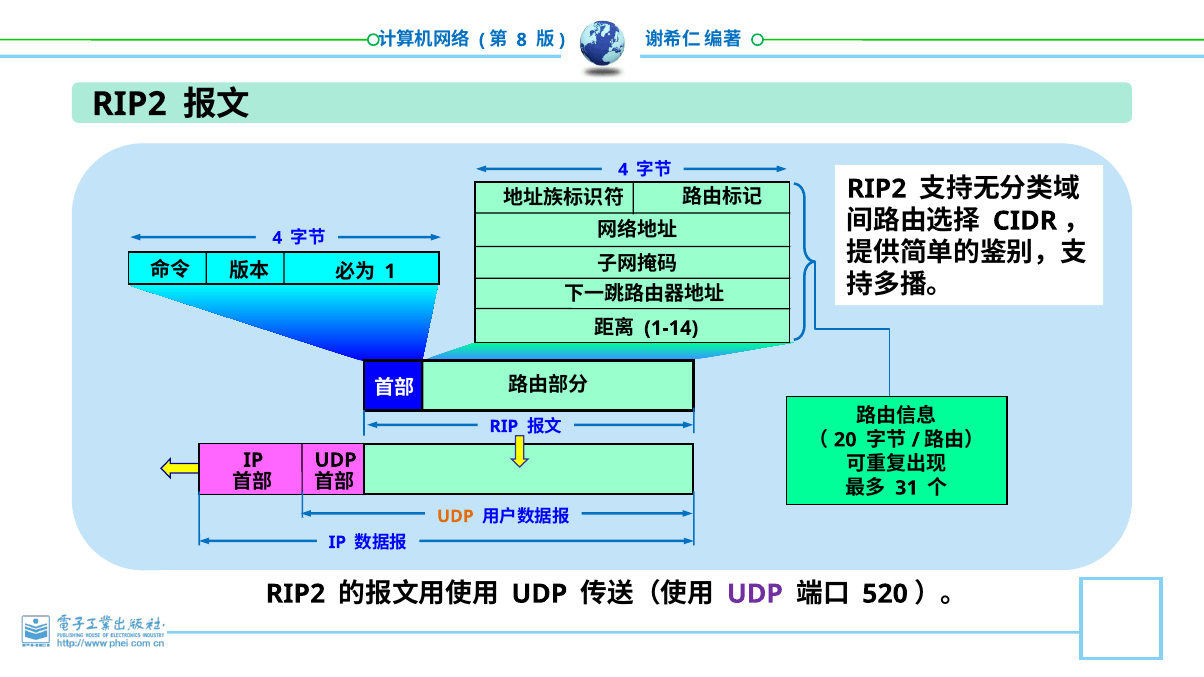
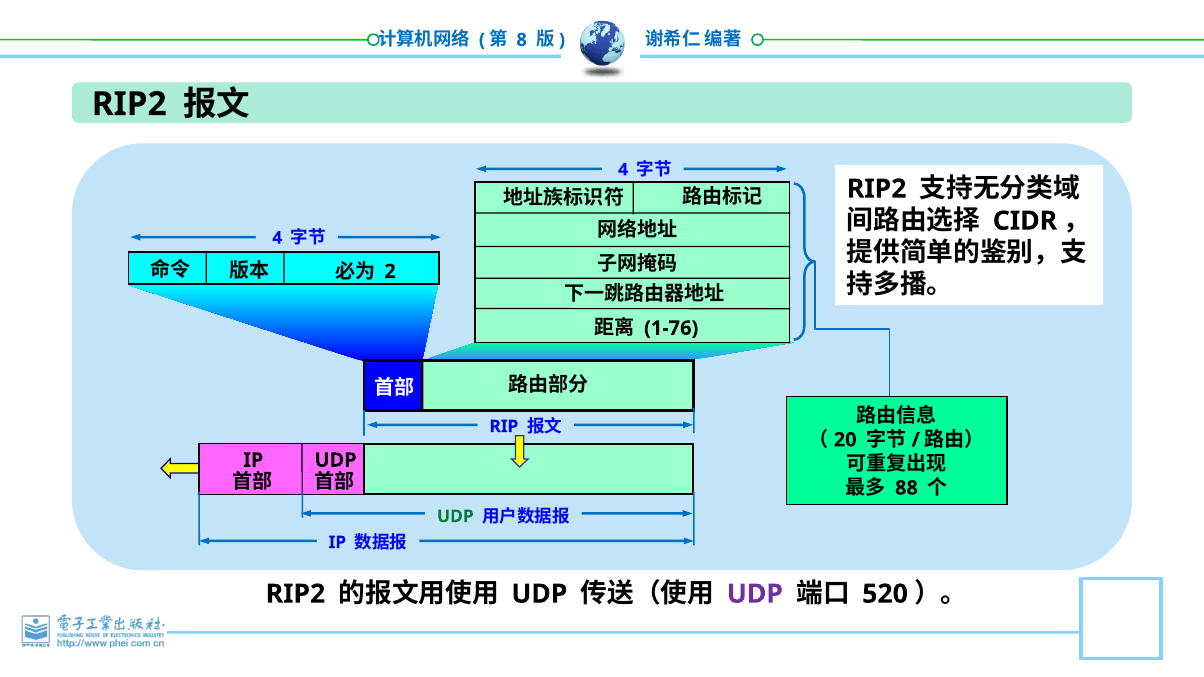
1: 1 -> 2
1-14: 1-14 -> 1-76
31: 31 -> 88
UDP at (455, 517) colour: orange -> green
